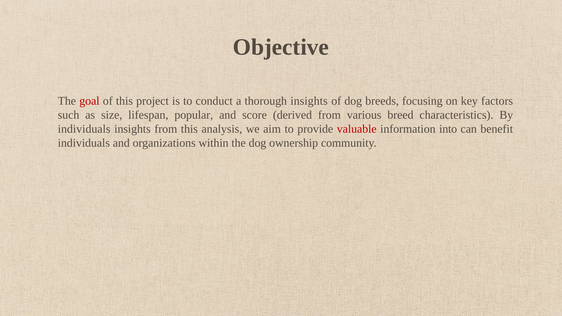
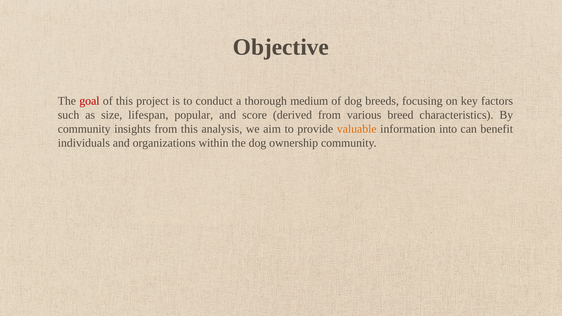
thorough insights: insights -> medium
individuals at (84, 129): individuals -> community
valuable colour: red -> orange
